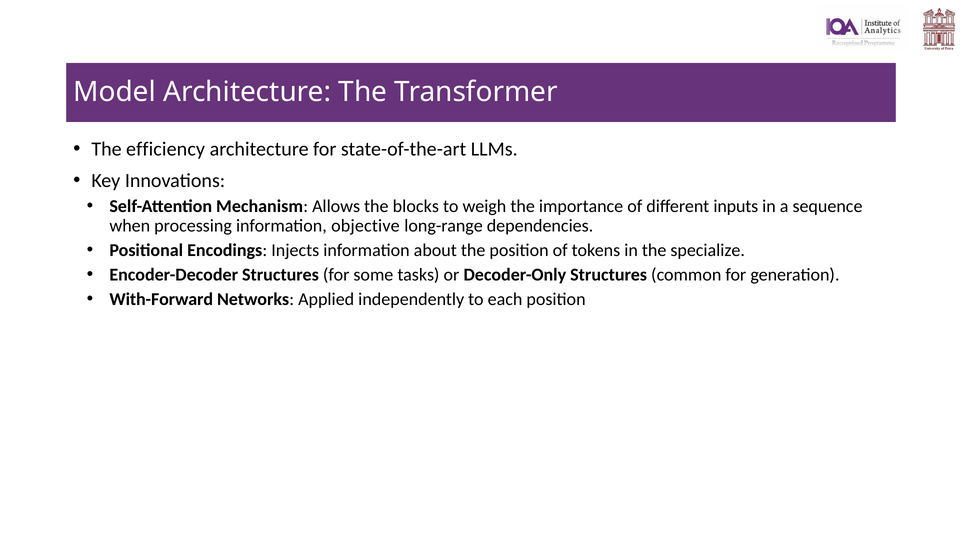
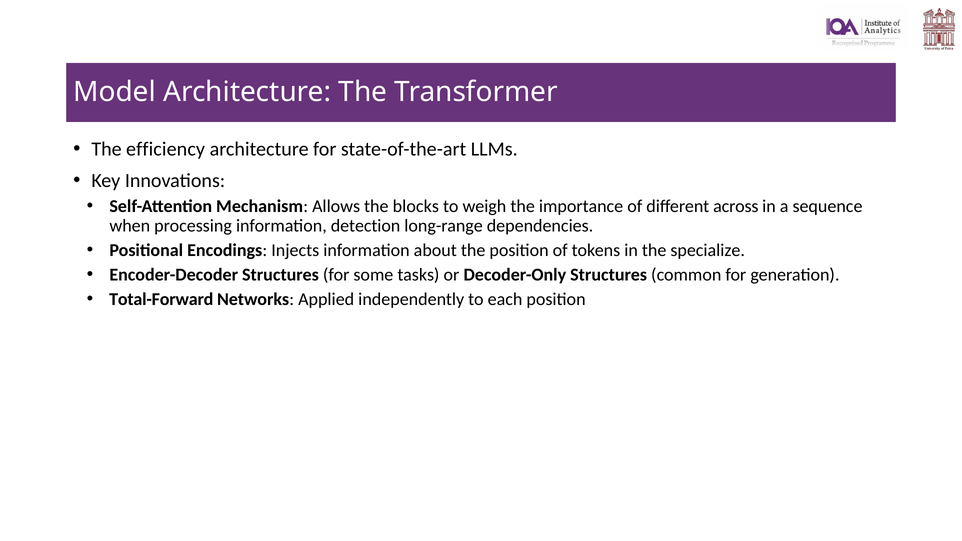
inputs: inputs -> across
objective: objective -> detection
With-Forward: With-Forward -> Total-Forward
